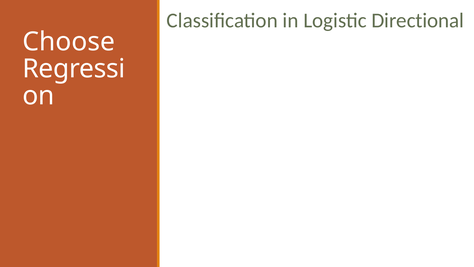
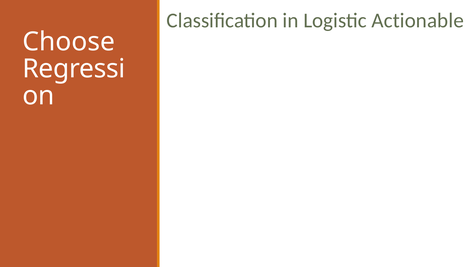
Directional: Directional -> Actionable
